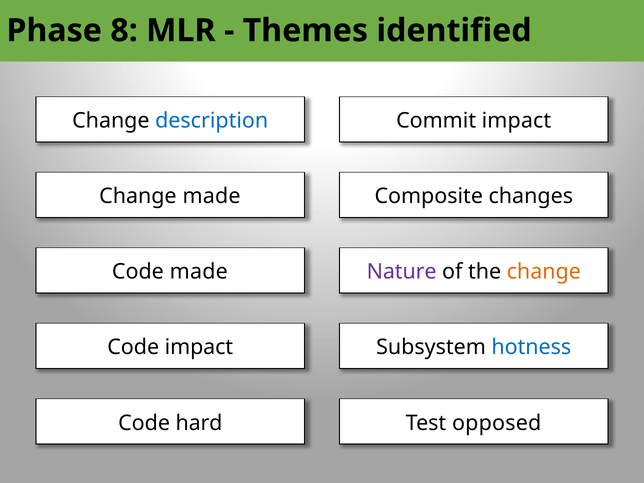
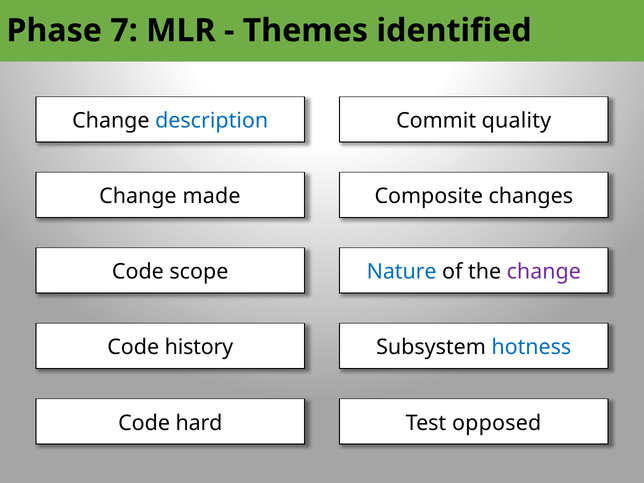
8: 8 -> 7
Commit impact: impact -> quality
Code made: made -> scope
Nature colour: purple -> blue
change at (544, 272) colour: orange -> purple
Code impact: impact -> history
